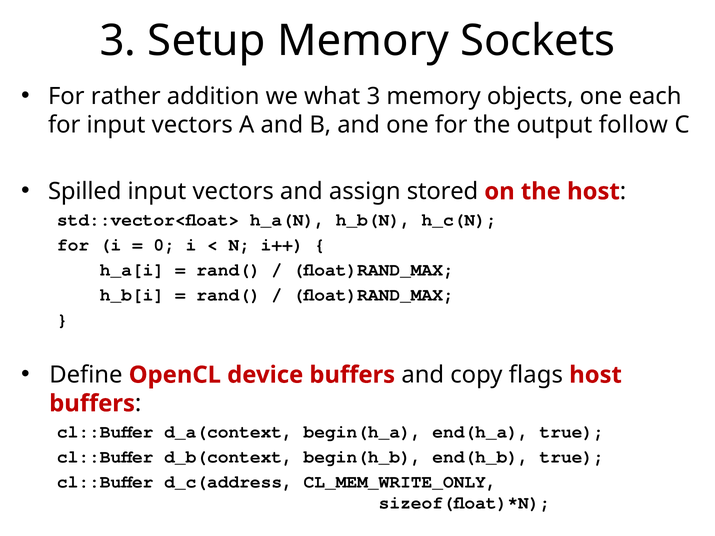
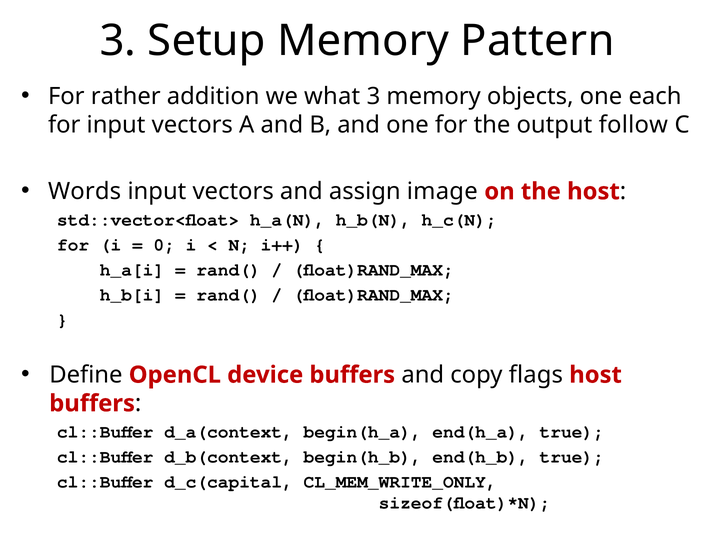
Sockets: Sockets -> Pattern
Spilled: Spilled -> Words
stored: stored -> image
d_c(address: d_c(address -> d_c(capital
